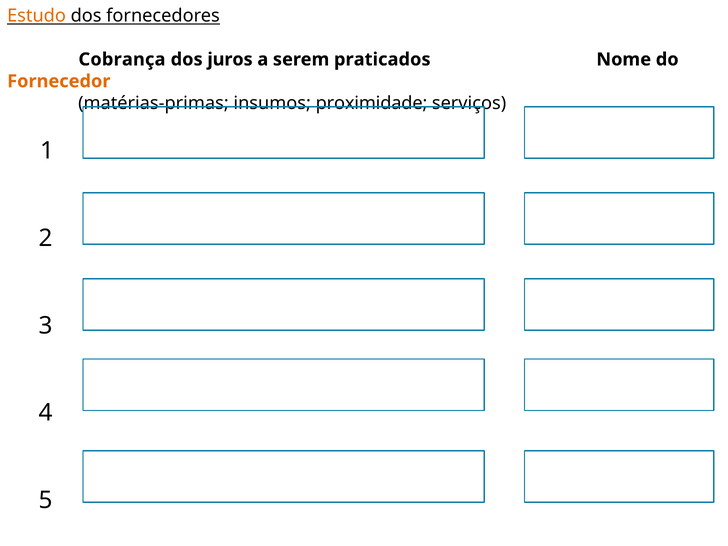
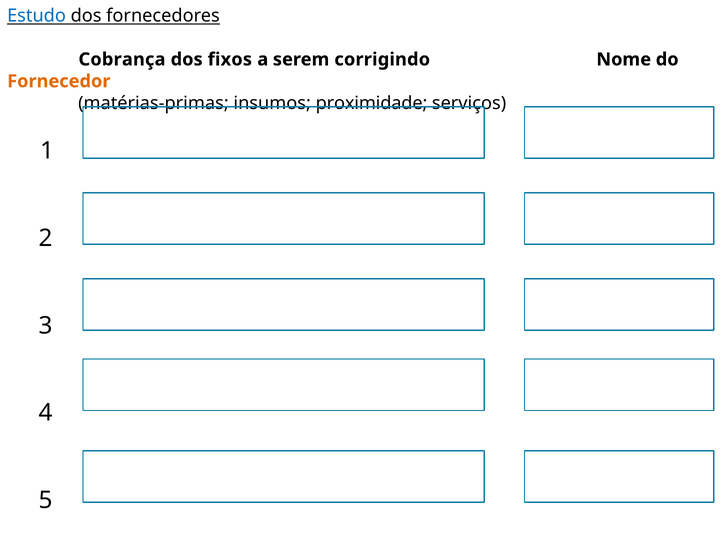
Estudo colour: orange -> blue
juros: juros -> fixos
praticados: praticados -> corrigindo
